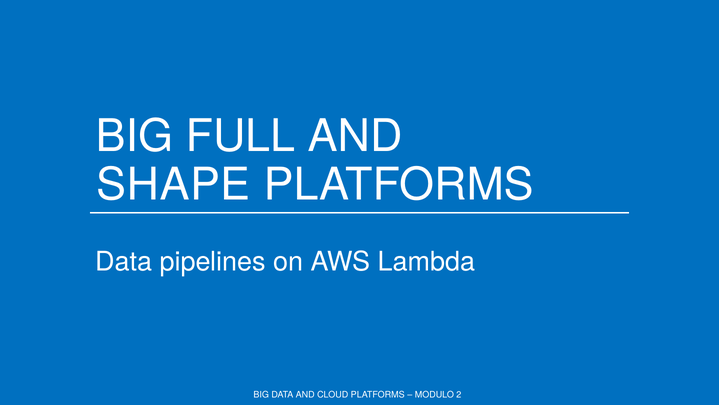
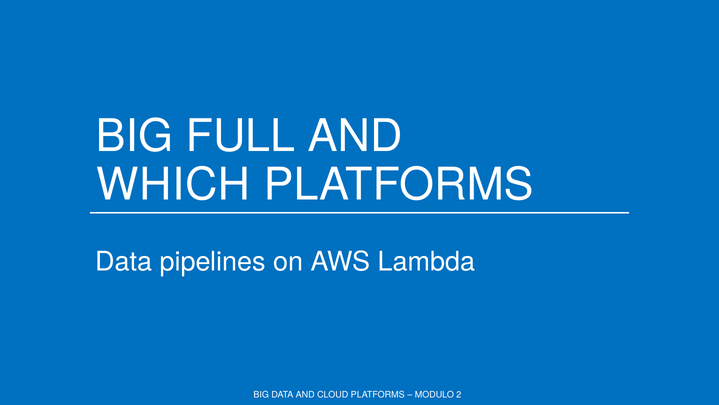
SHAPE: SHAPE -> WHICH
